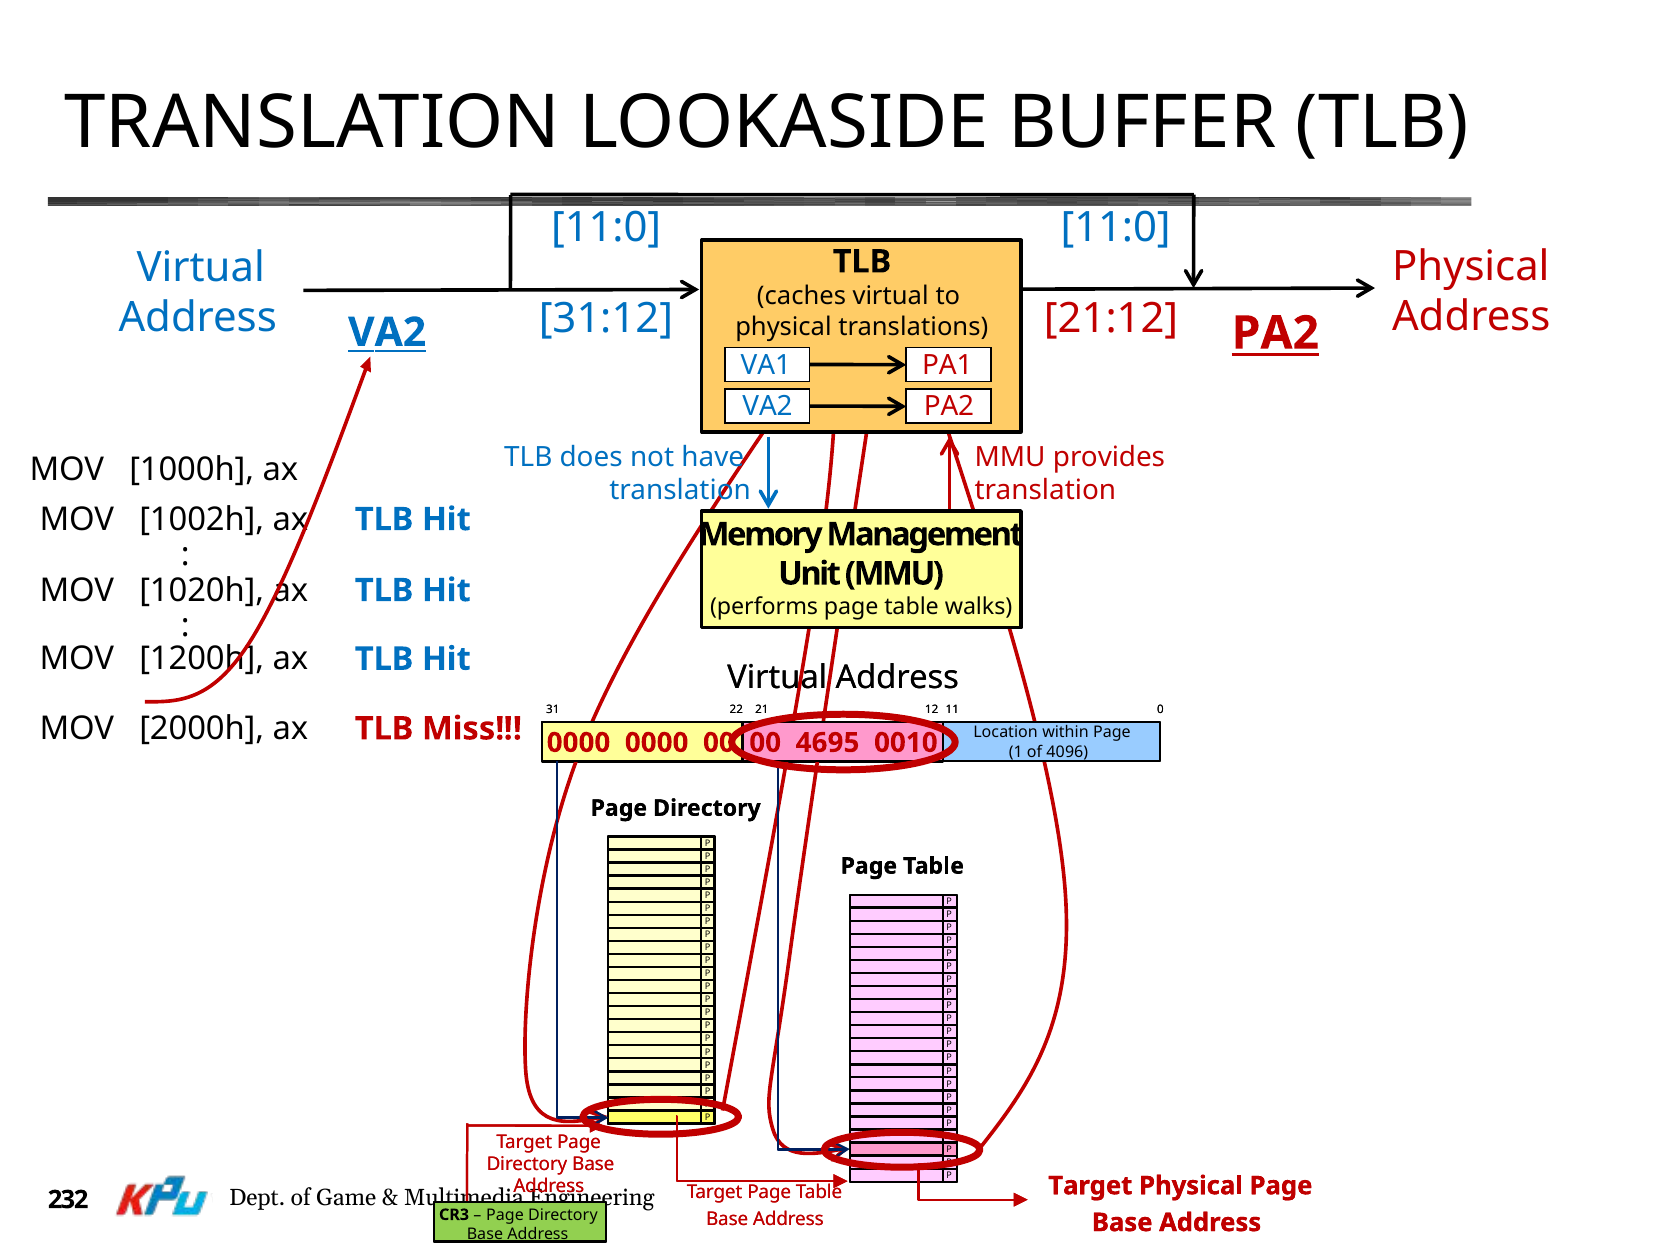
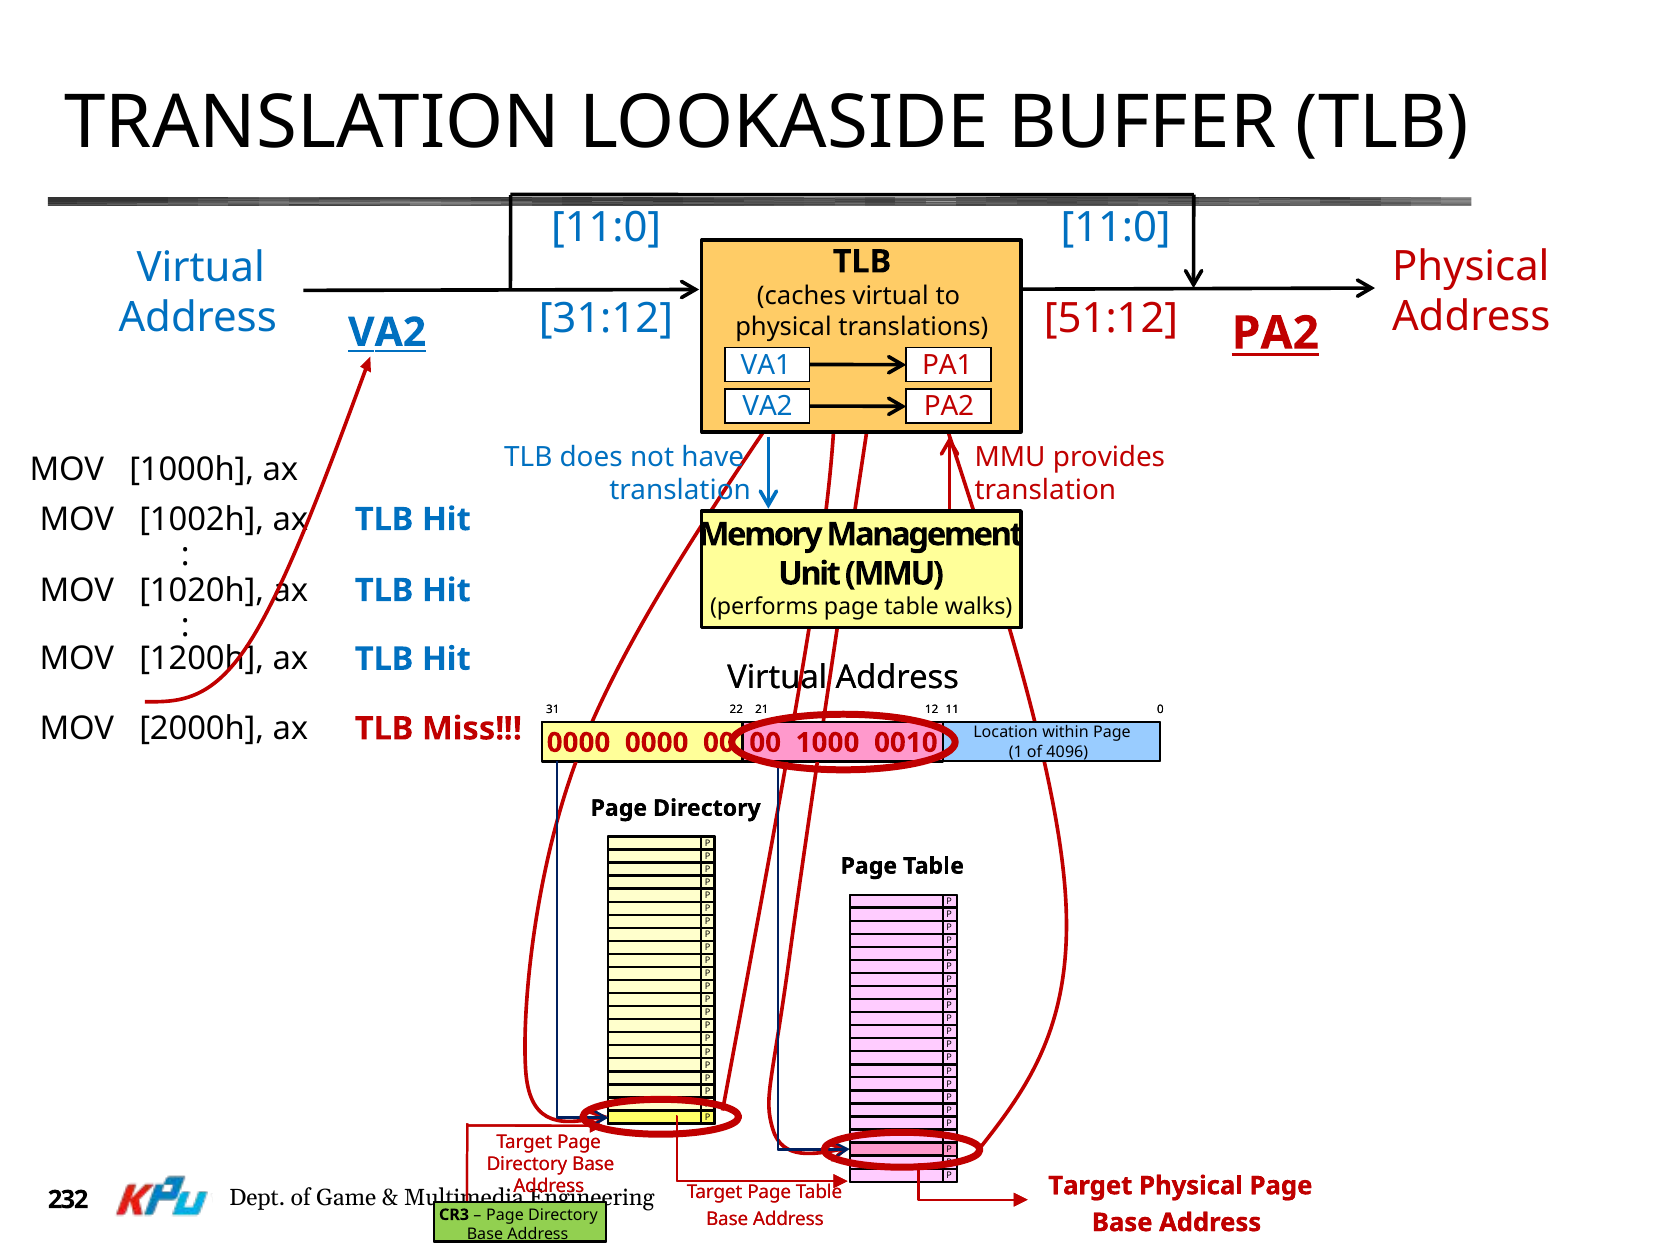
21:12: 21:12 -> 51:12
4695: 4695 -> 1000
